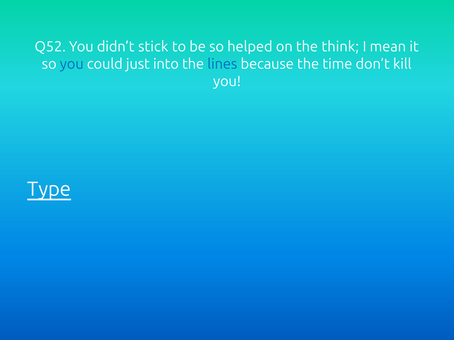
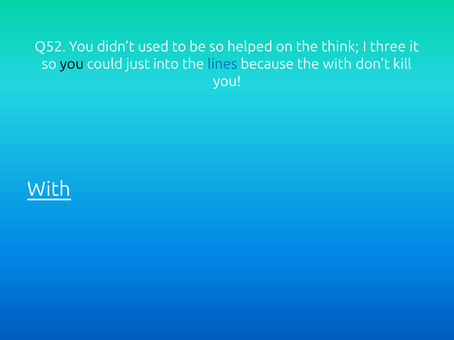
stick: stick -> used
mean: mean -> three
you at (72, 64) colour: blue -> black
the time: time -> with
Type at (49, 190): Type -> With
